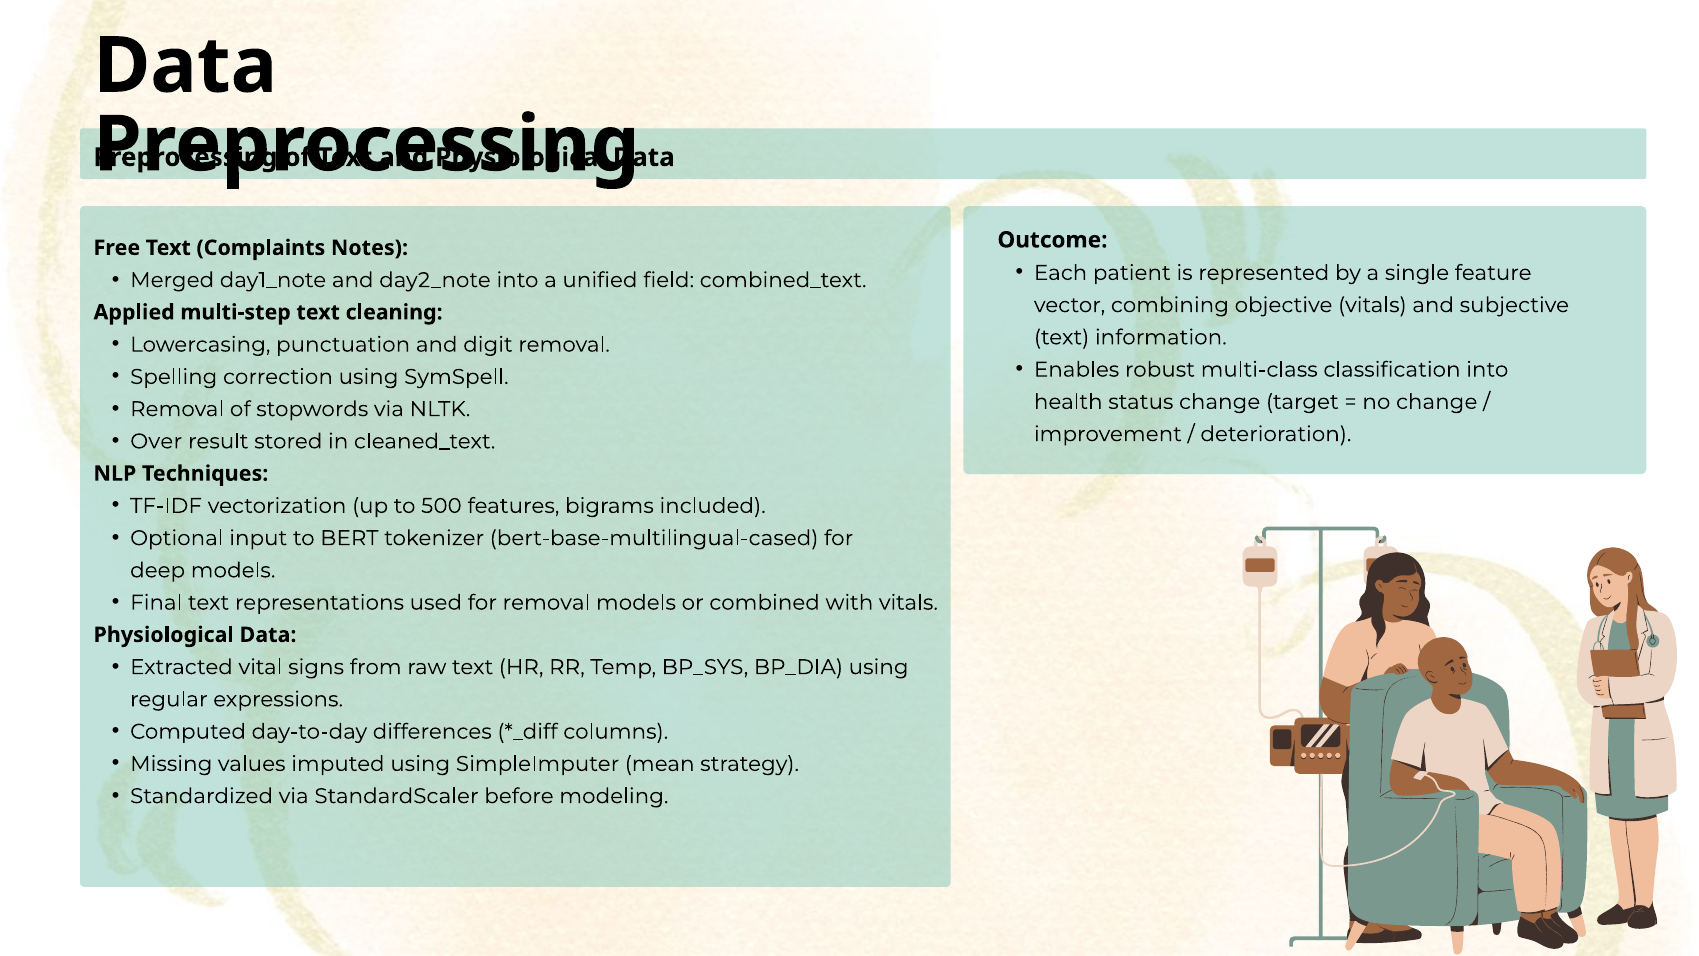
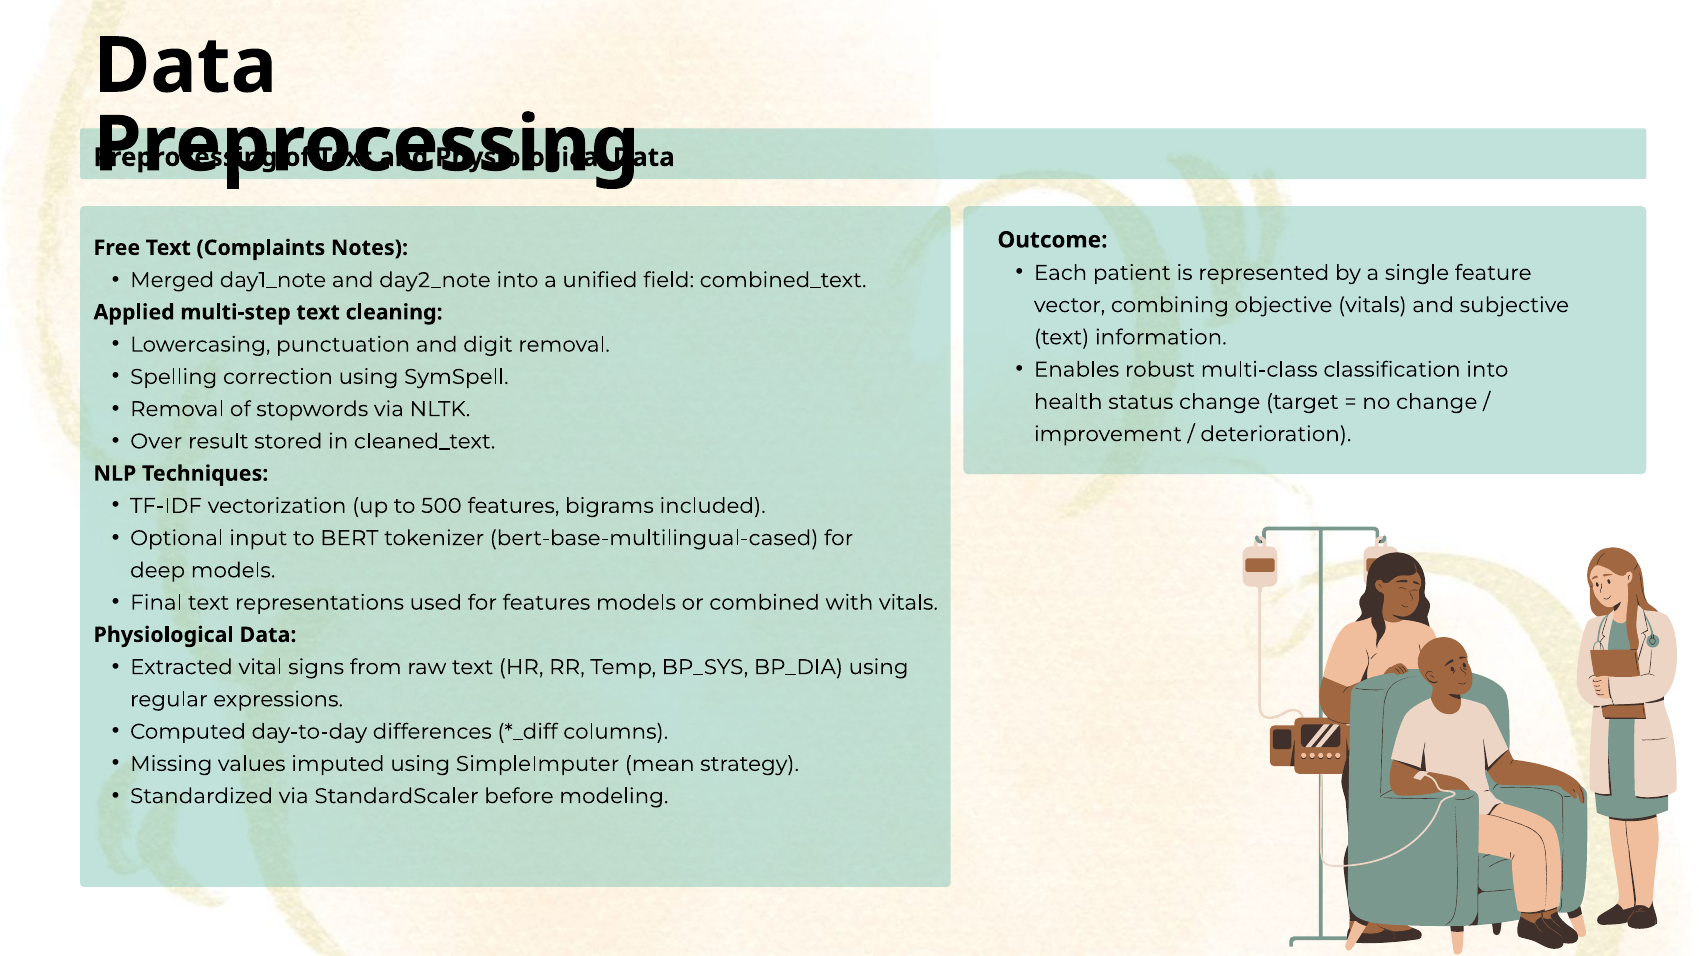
for removal: removal -> features
